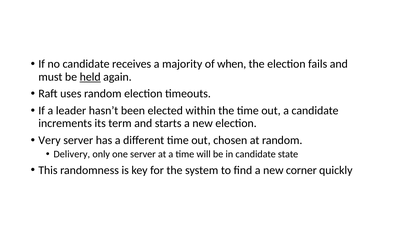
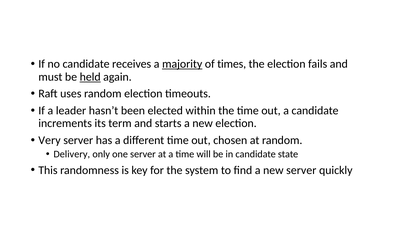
majority underline: none -> present
when: when -> times
new corner: corner -> server
